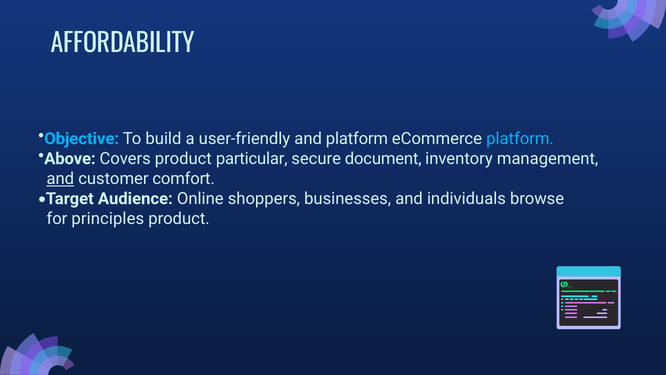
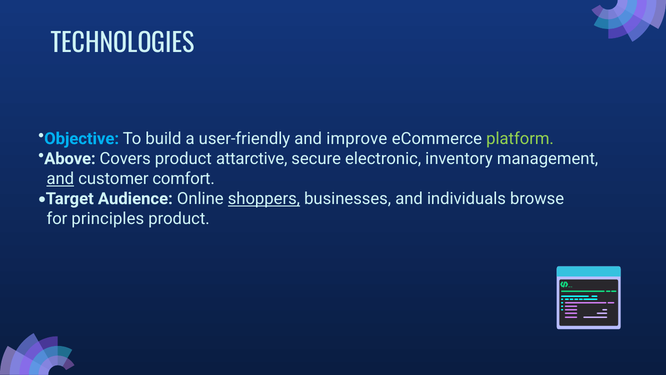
AFFORDABILITY: AFFORDABILITY -> TECHNOLOGIES
and platform: platform -> improve
platform at (520, 139) colour: light blue -> light green
particular: particular -> attarctive
document: document -> electronic
shoppers underline: none -> present
